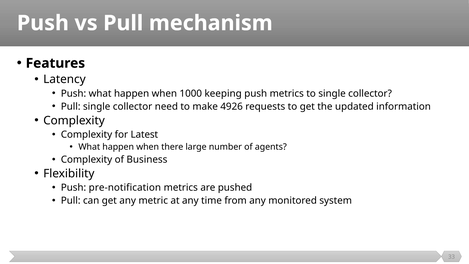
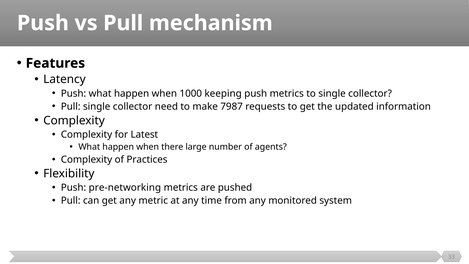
4926: 4926 -> 7987
Business: Business -> Practices
pre-notification: pre-notification -> pre-networking
